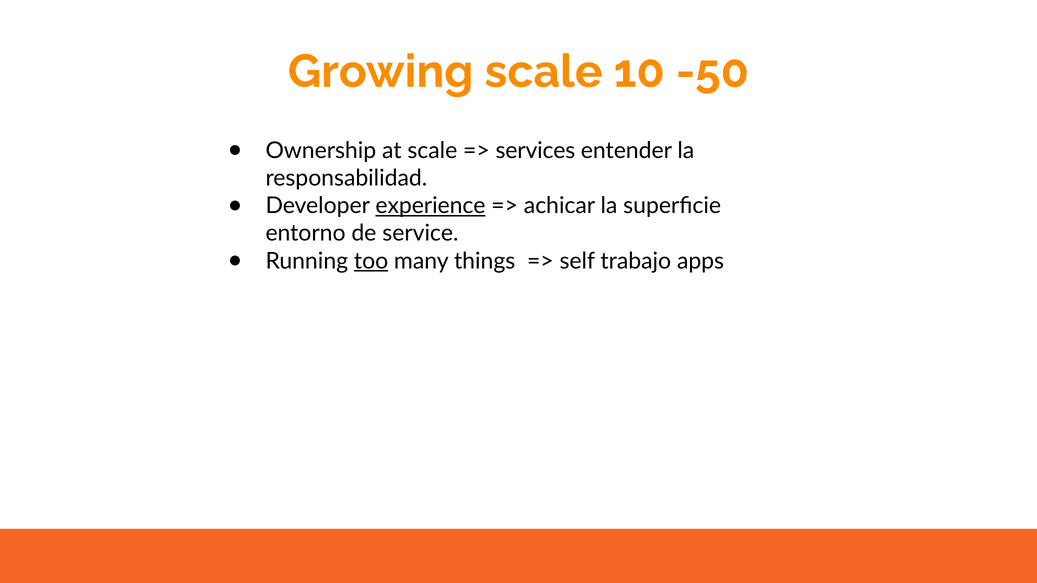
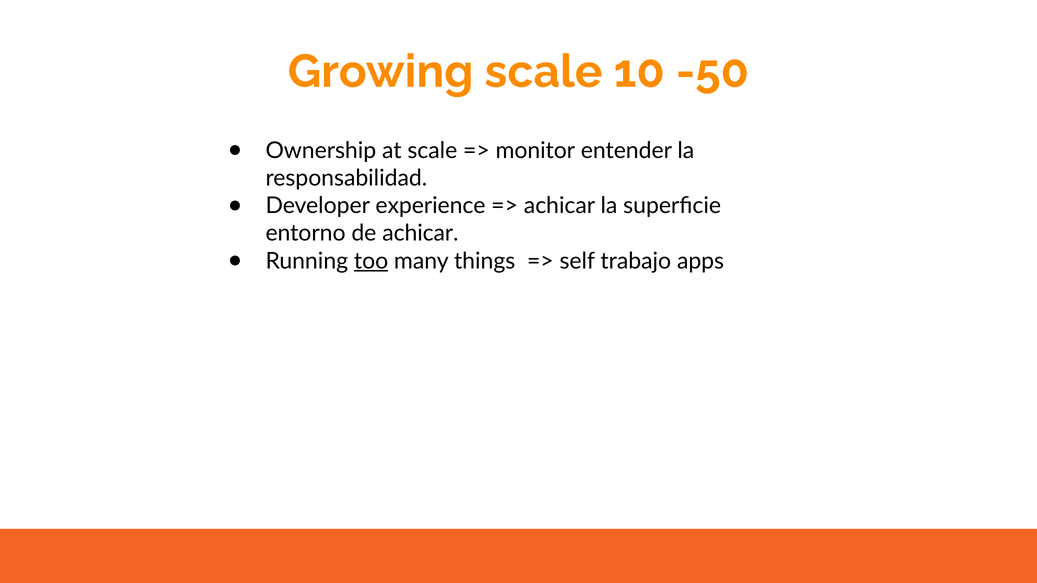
services: services -> monitor
experience underline: present -> none
de service: service -> achicar
